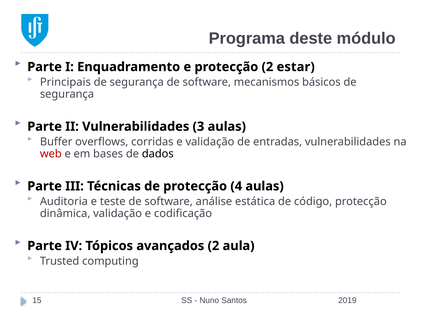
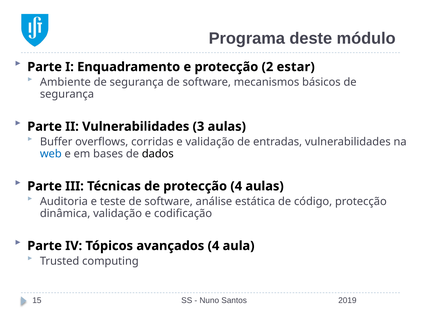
Principais: Principais -> Ambiente
web colour: red -> blue
avançados 2: 2 -> 4
